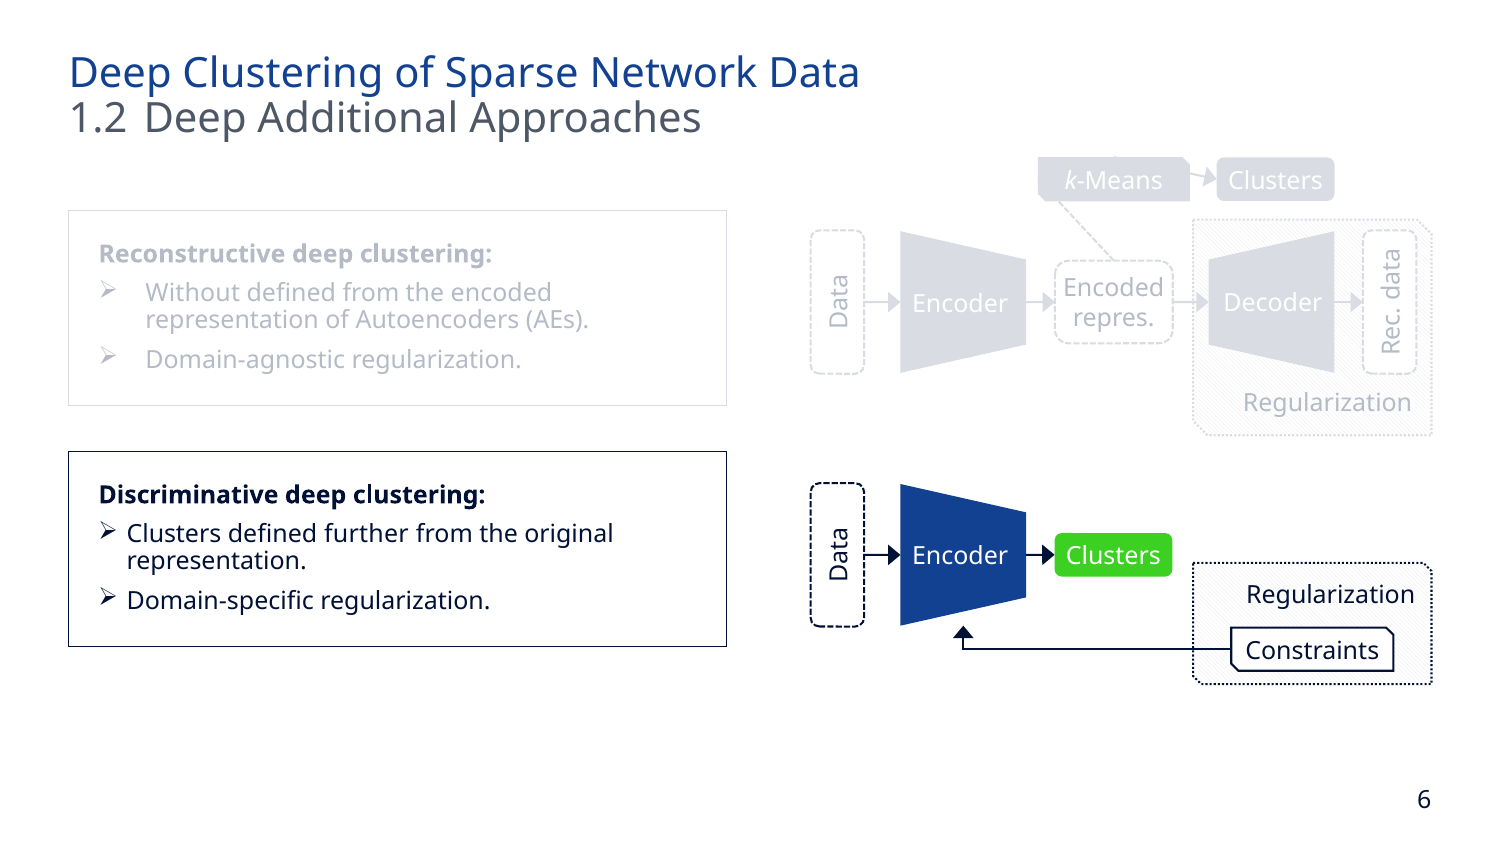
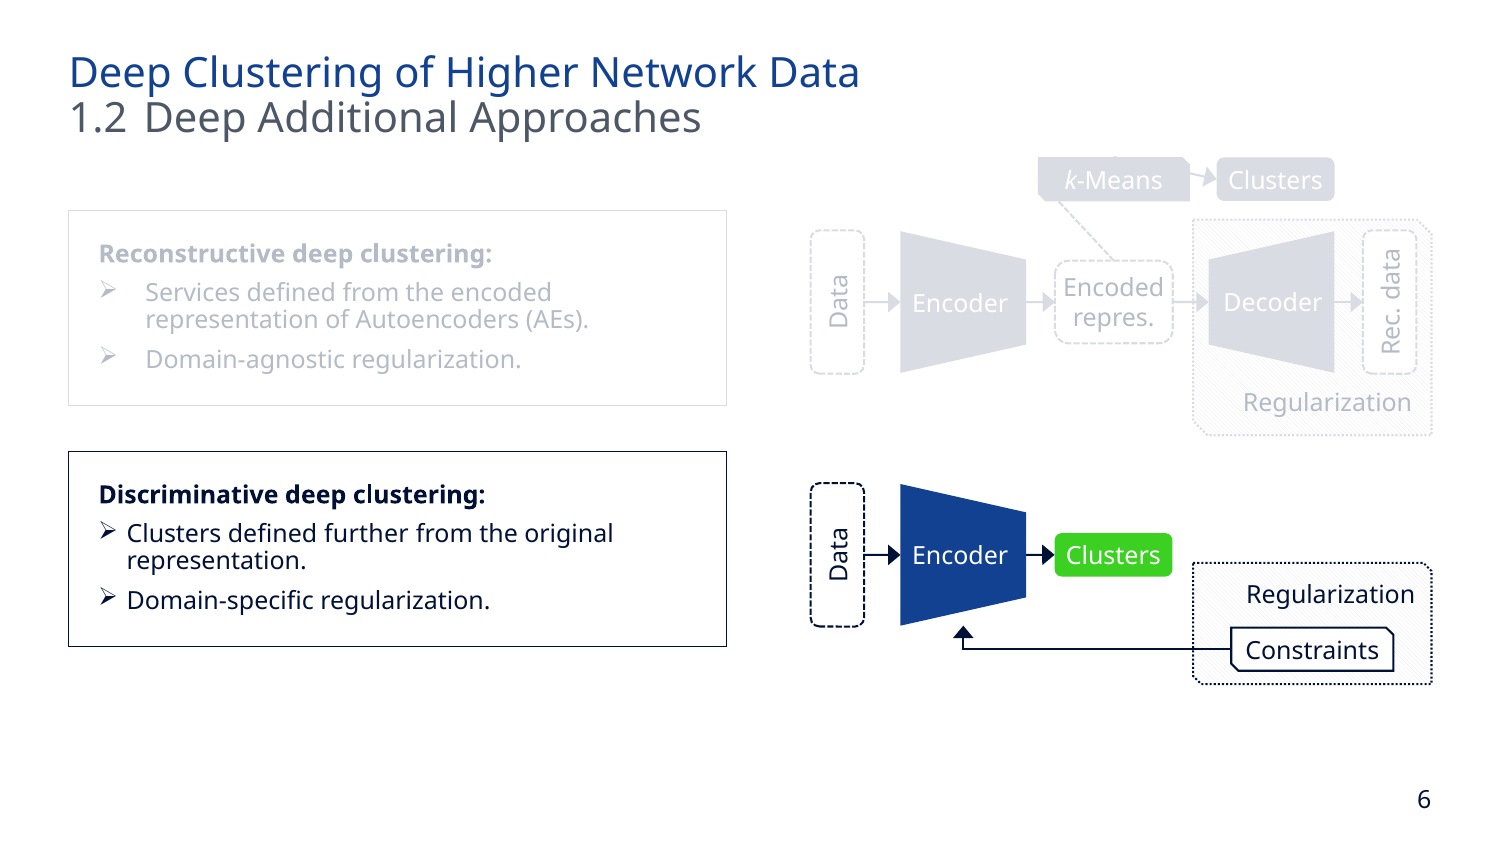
Sparse: Sparse -> Higher
Without: Without -> Services
